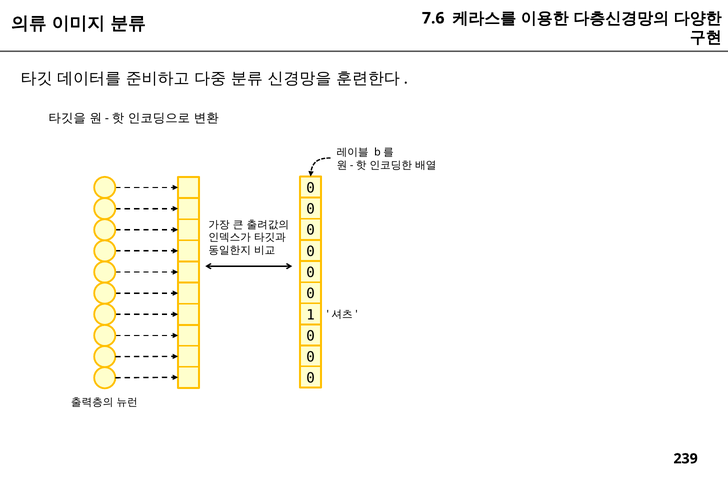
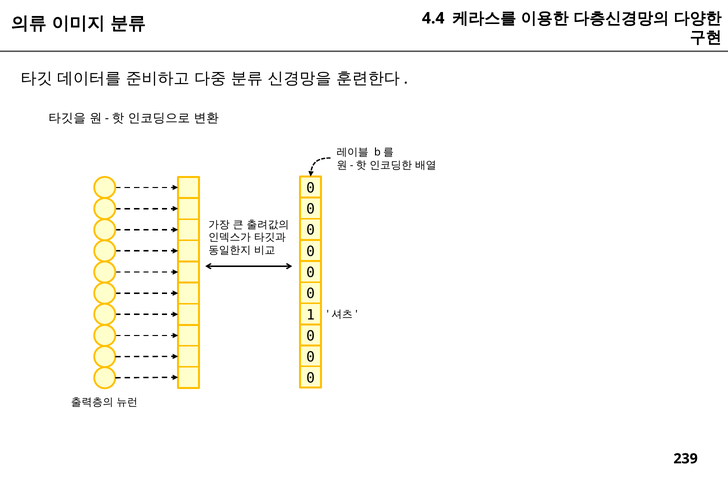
7.6: 7.6 -> 4.4
